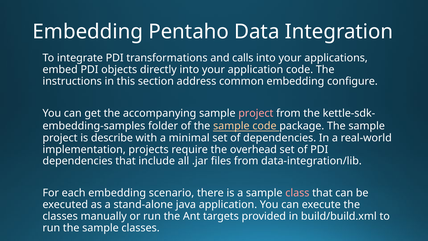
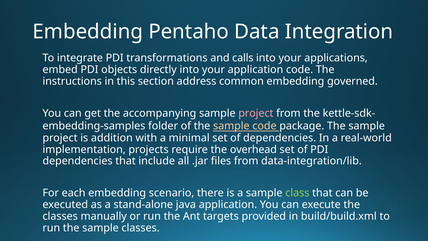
configure: configure -> governed
describe: describe -> addition
class colour: pink -> light green
